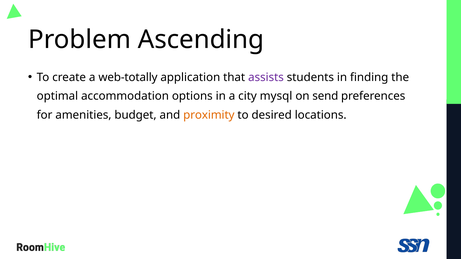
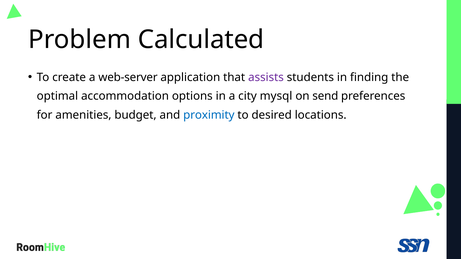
Ascending: Ascending -> Calculated
web-totally: web-totally -> web-server
proximity colour: orange -> blue
